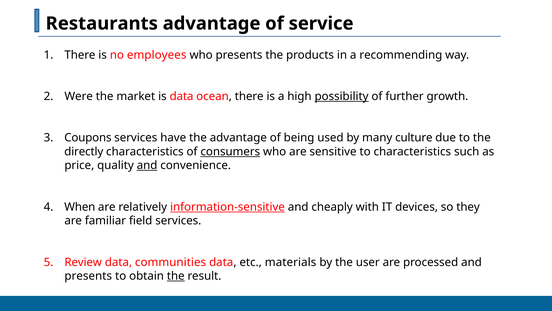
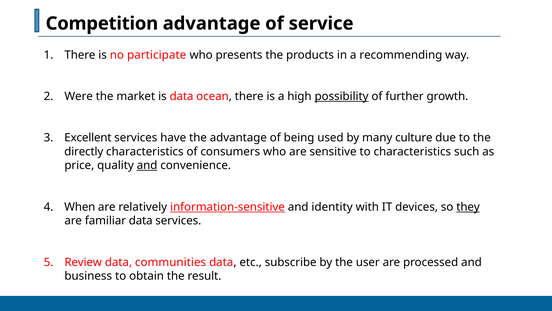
Restaurants: Restaurants -> Competition
employees: employees -> participate
Coupons: Coupons -> Excellent
consumers underline: present -> none
cheaply: cheaply -> identity
they underline: none -> present
familiar field: field -> data
materials: materials -> subscribe
presents at (88, 276): presents -> business
the at (176, 276) underline: present -> none
